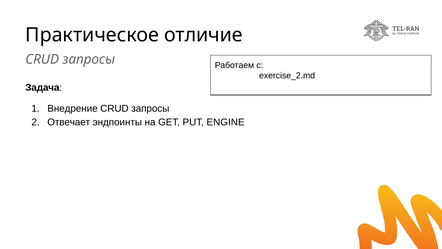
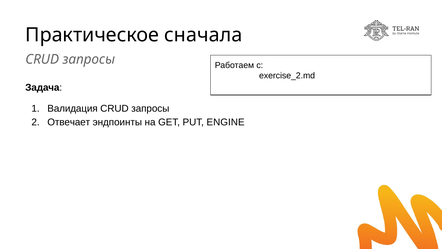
отличие: отличие -> сначала
Внедрение: Внедрение -> Валидация
